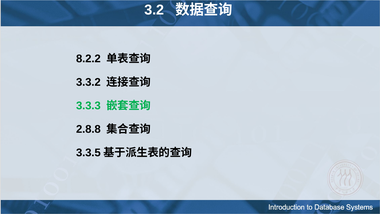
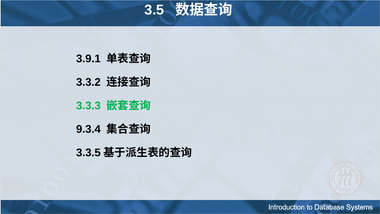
3.2: 3.2 -> 3.5
8.2.2: 8.2.2 -> 3.9.1
2.8.8: 2.8.8 -> 9.3.4
